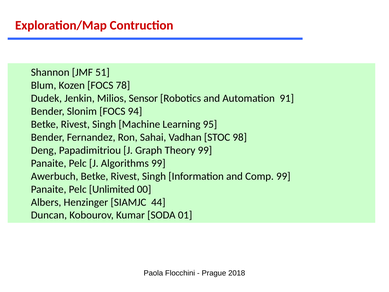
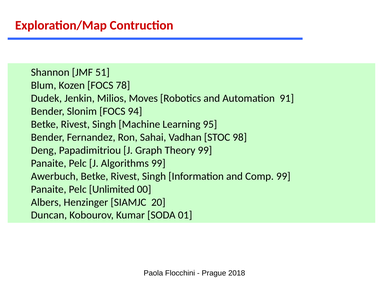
Sensor: Sensor -> Moves
44: 44 -> 20
